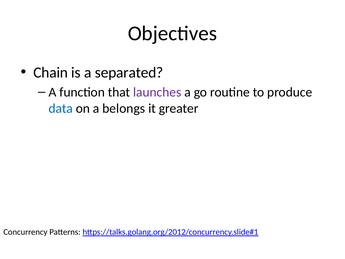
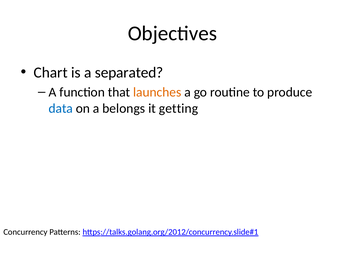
Chain: Chain -> Chart
launches colour: purple -> orange
greater: greater -> getting
